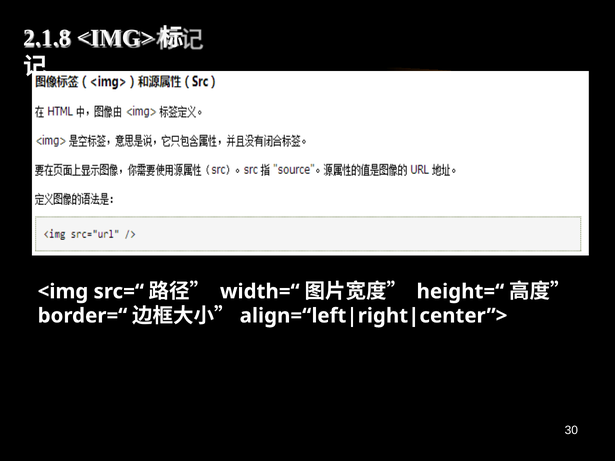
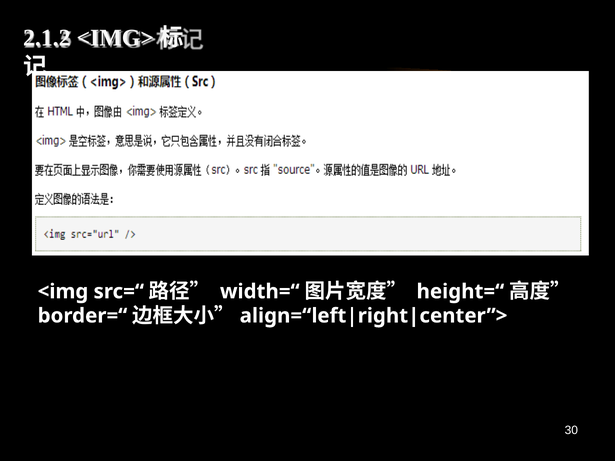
2.1.8: 2.1.8 -> 2.1.2
